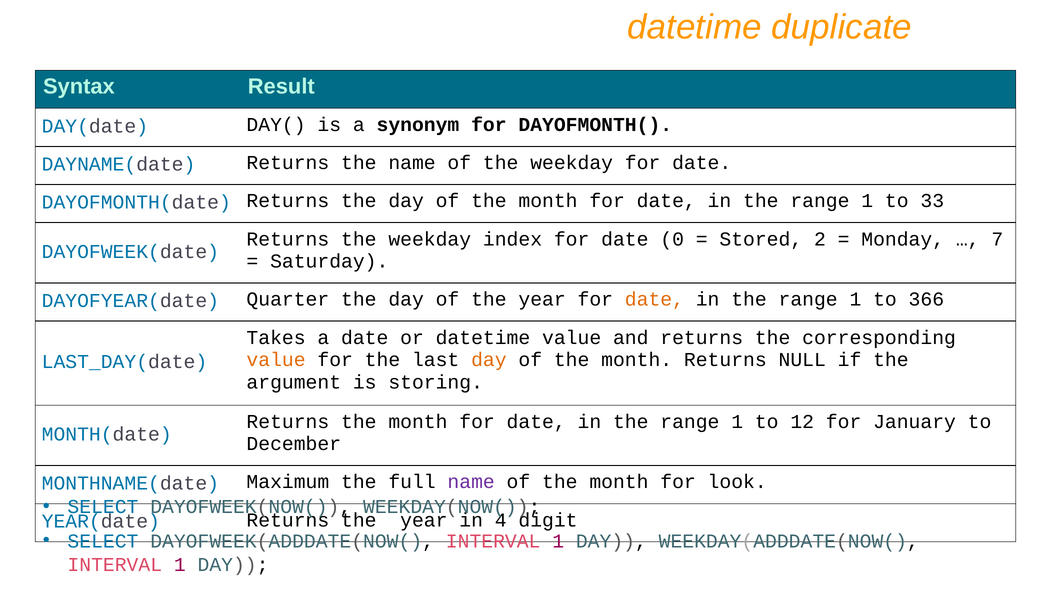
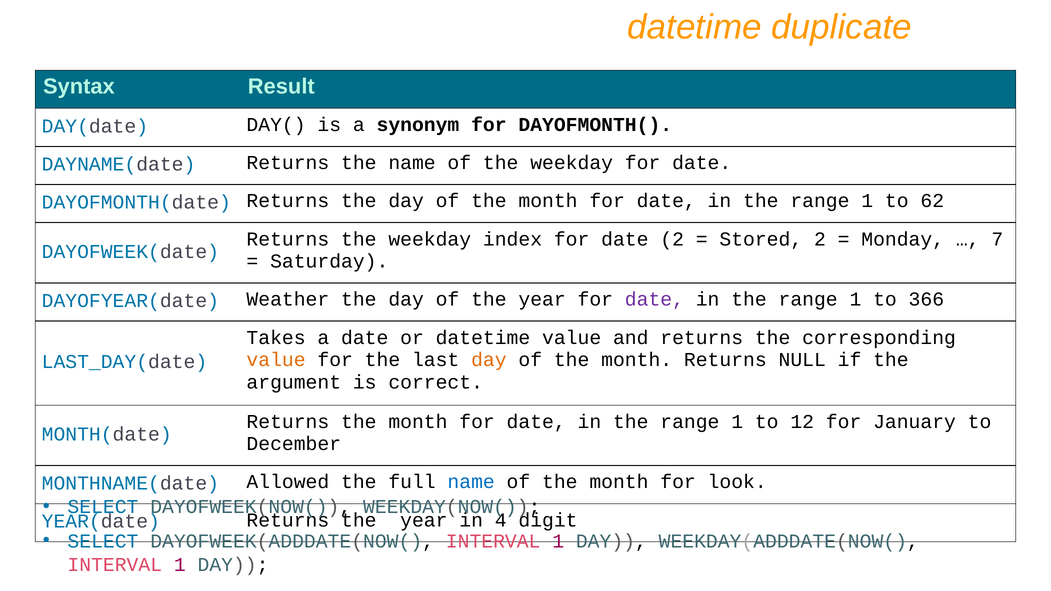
33: 33 -> 62
date 0: 0 -> 2
Quarter: Quarter -> Weather
date at (654, 300) colour: orange -> purple
storing: storing -> correct
Maximum: Maximum -> Allowed
name at (471, 482) colour: purple -> blue
